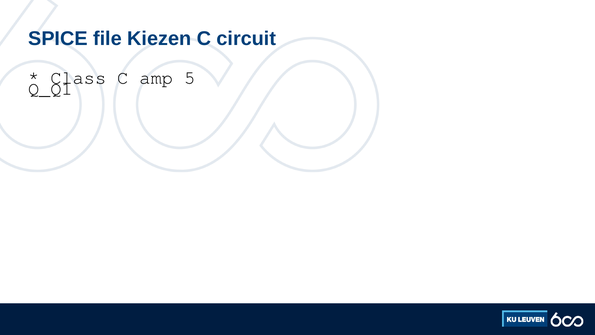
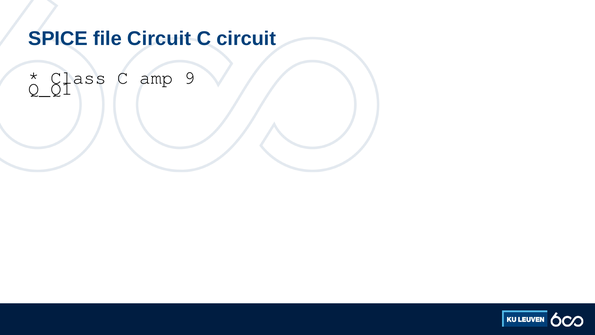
file Kiezen: Kiezen -> Circuit
5: 5 -> 9
